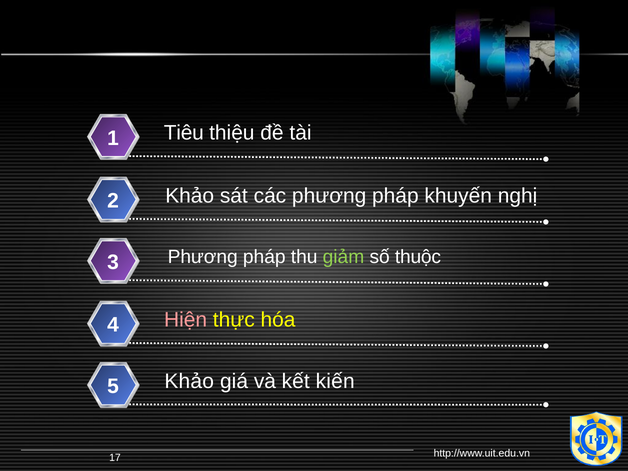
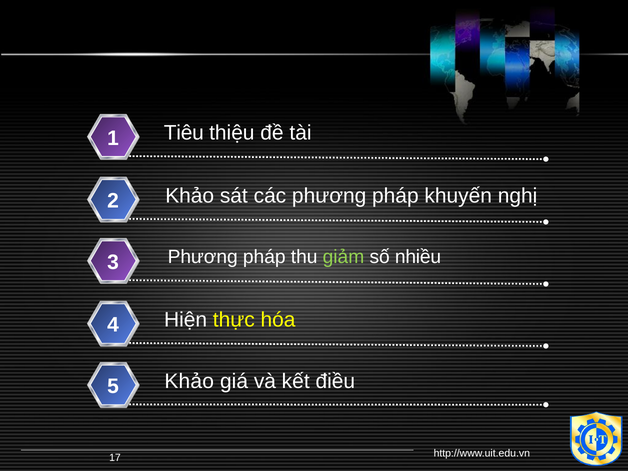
thuộc: thuộc -> nhiều
Hiện colour: pink -> white
kiến: kiến -> điều
